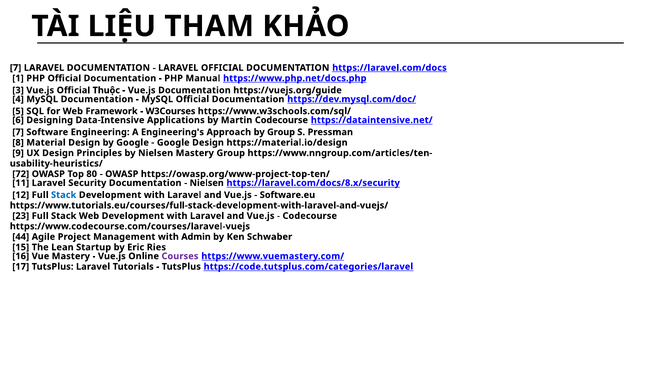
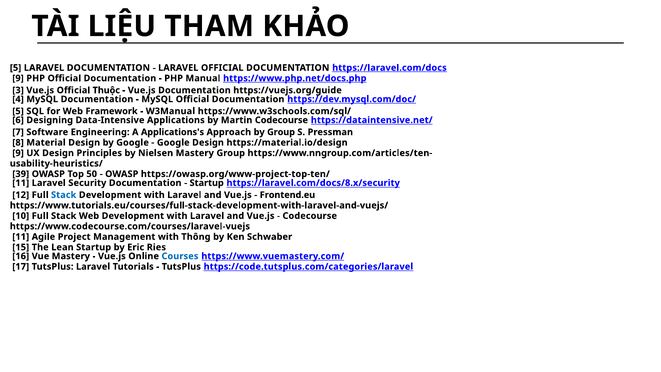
7 at (16, 68): 7 -> 5
1 at (18, 78): 1 -> 9
W3Courses: W3Courses -> W3Manual
Engineering's: Engineering's -> Applications's
72: 72 -> 39
80: 80 -> 50
Nielsen at (207, 183): Nielsen -> Startup
Software.eu: Software.eu -> Frontend.eu
23: 23 -> 10
44 at (21, 237): 44 -> 11
Admin: Admin -> Thông
Courses colour: purple -> blue
